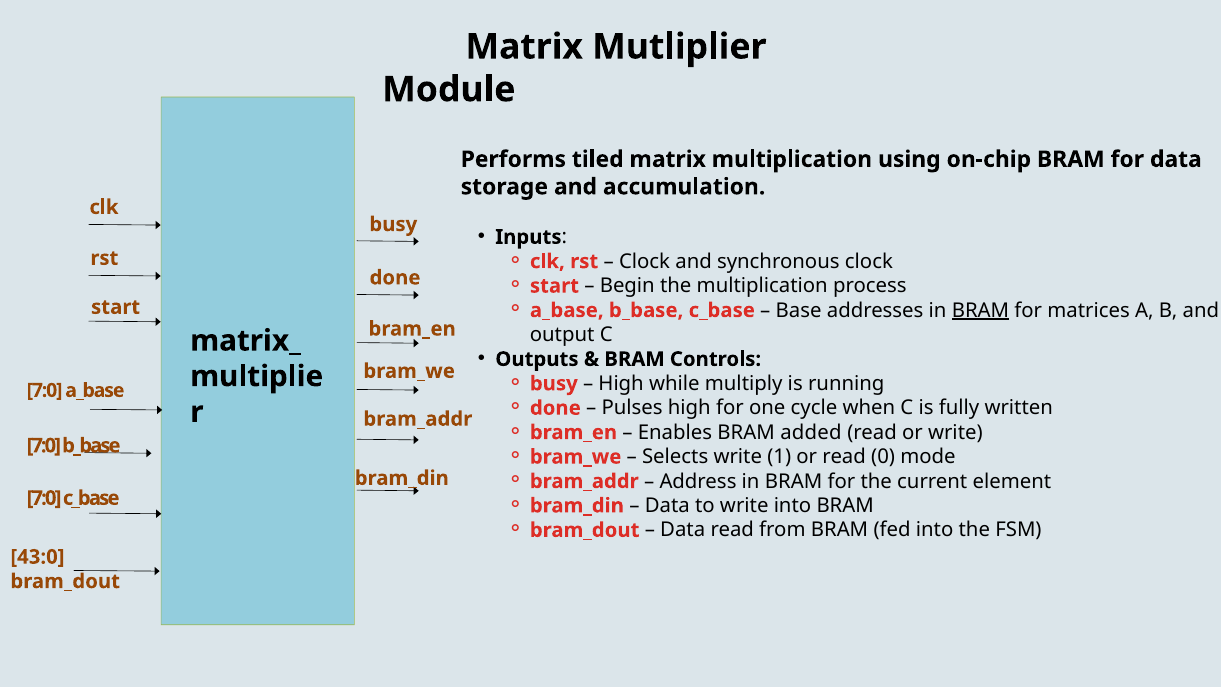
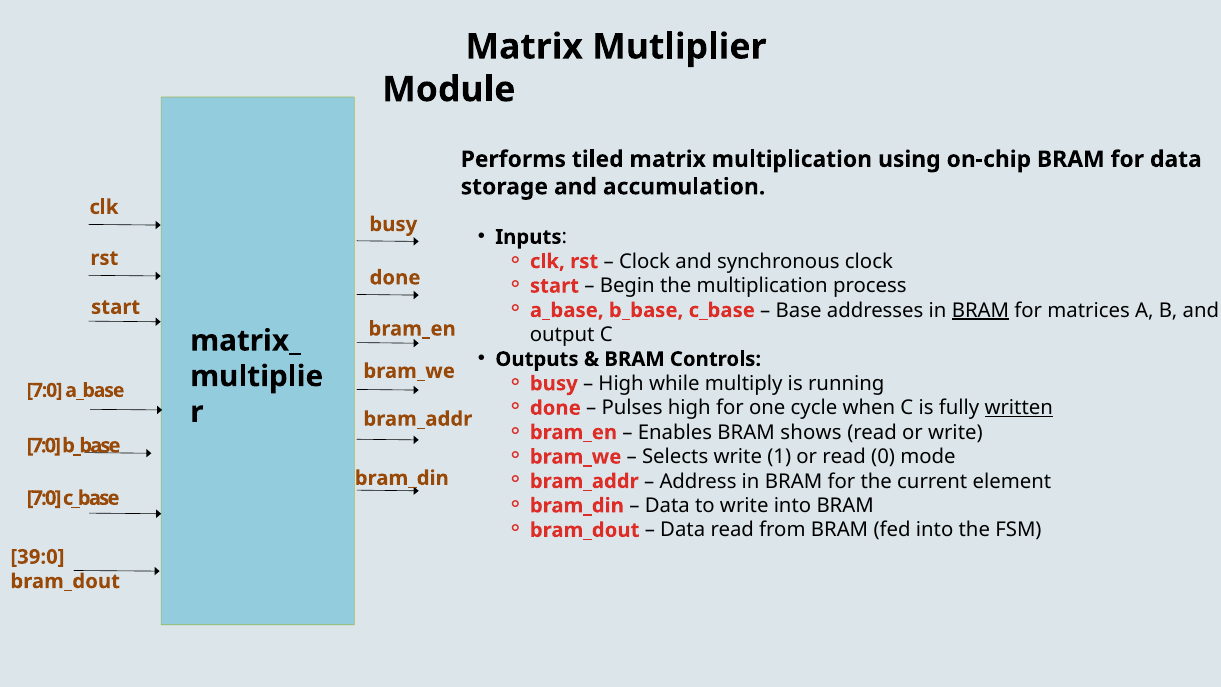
written underline: none -> present
added: added -> shows
43:0: 43:0 -> 39:0
